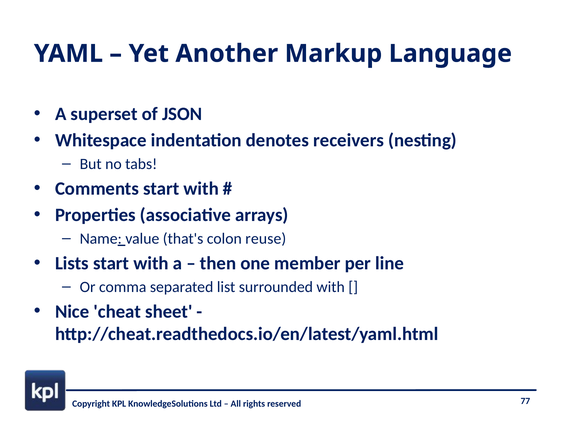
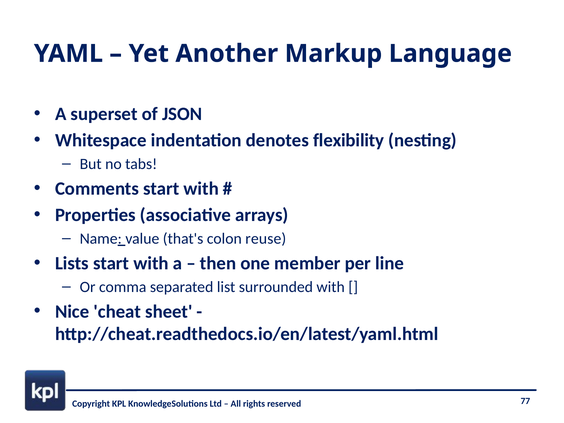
receivers: receivers -> flexibility
